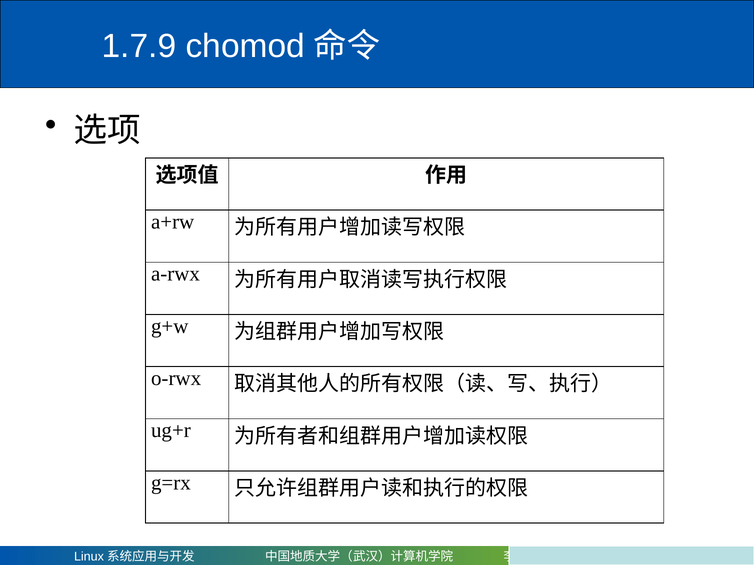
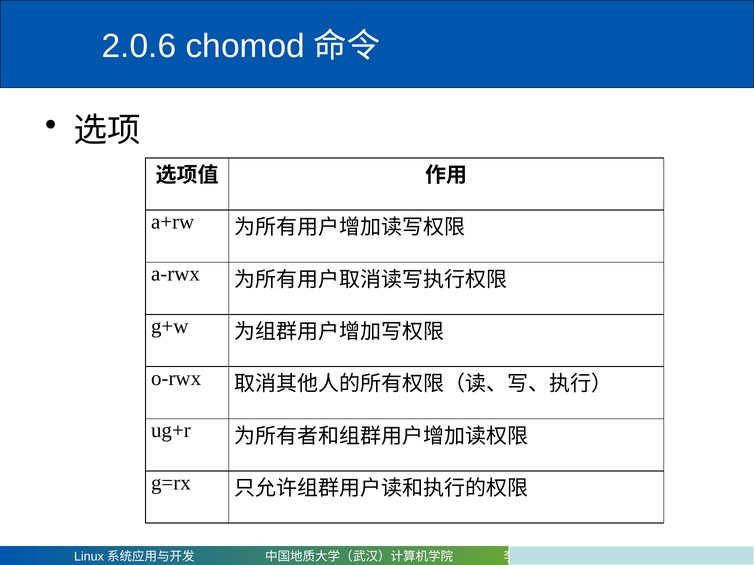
1.7.9: 1.7.9 -> 2.0.6
